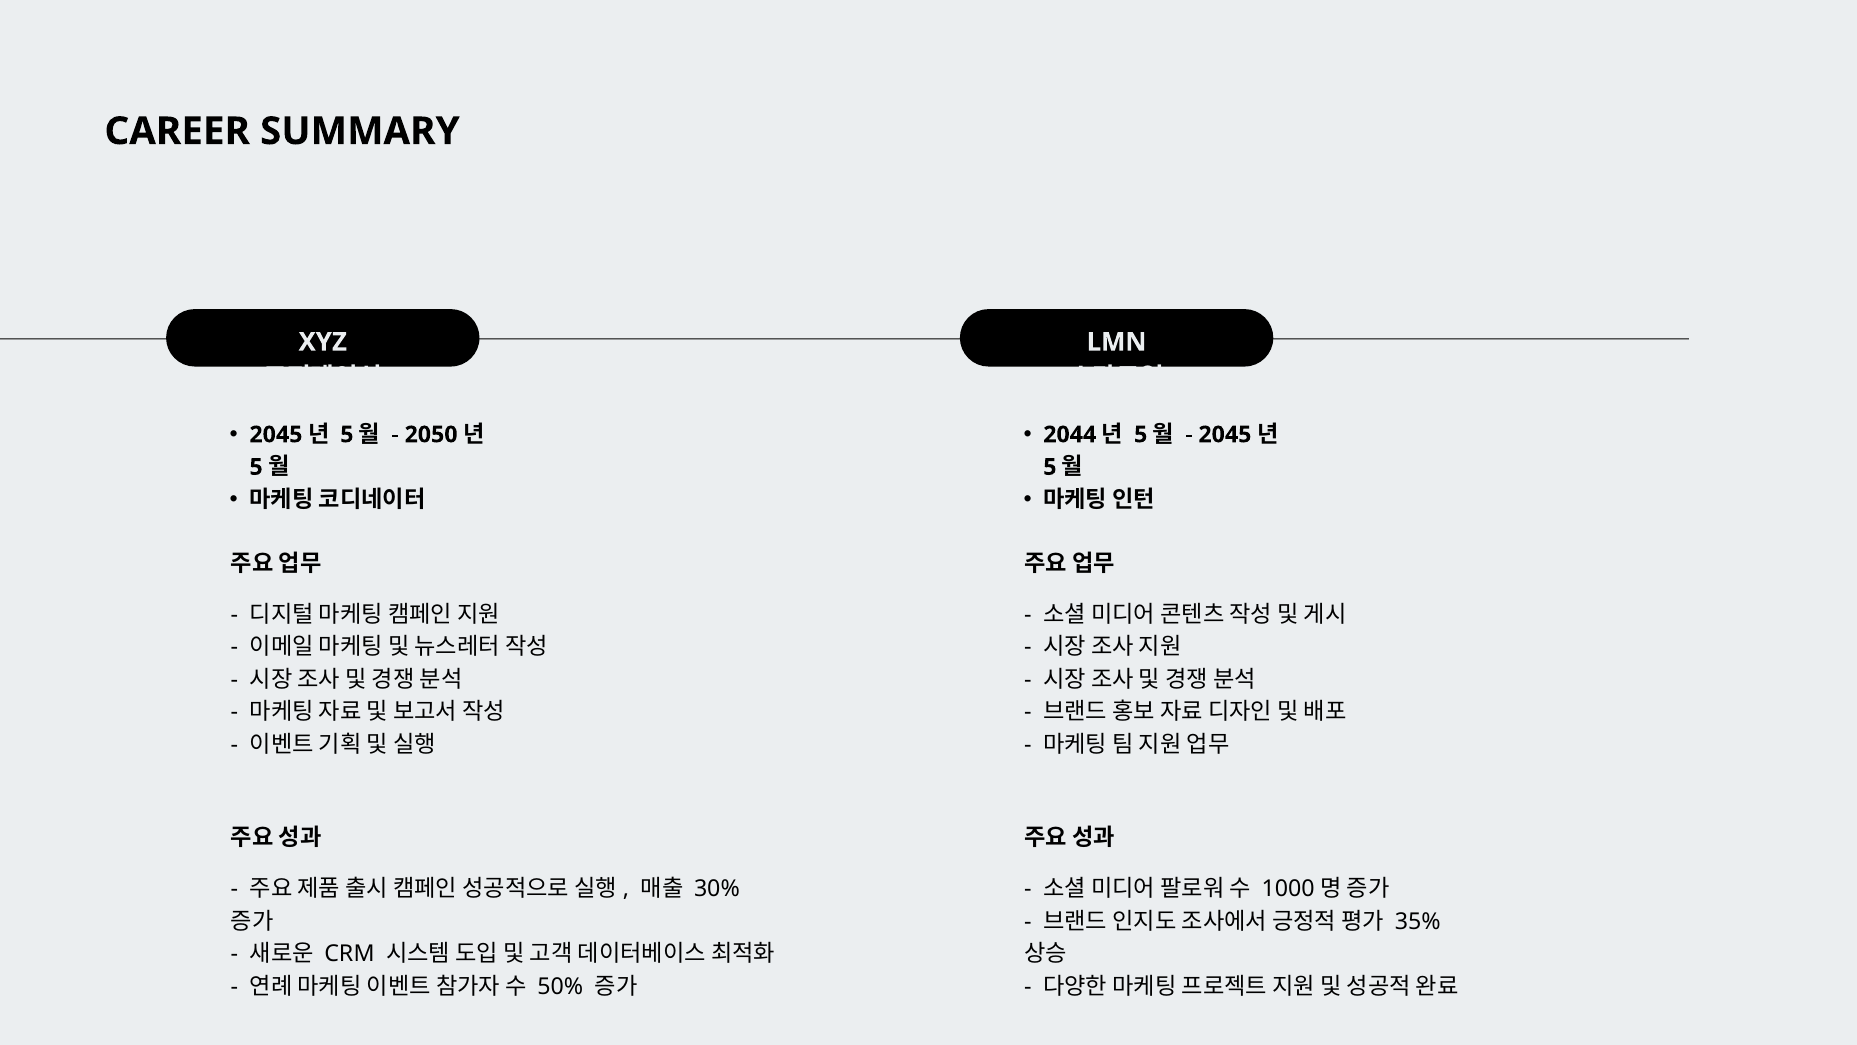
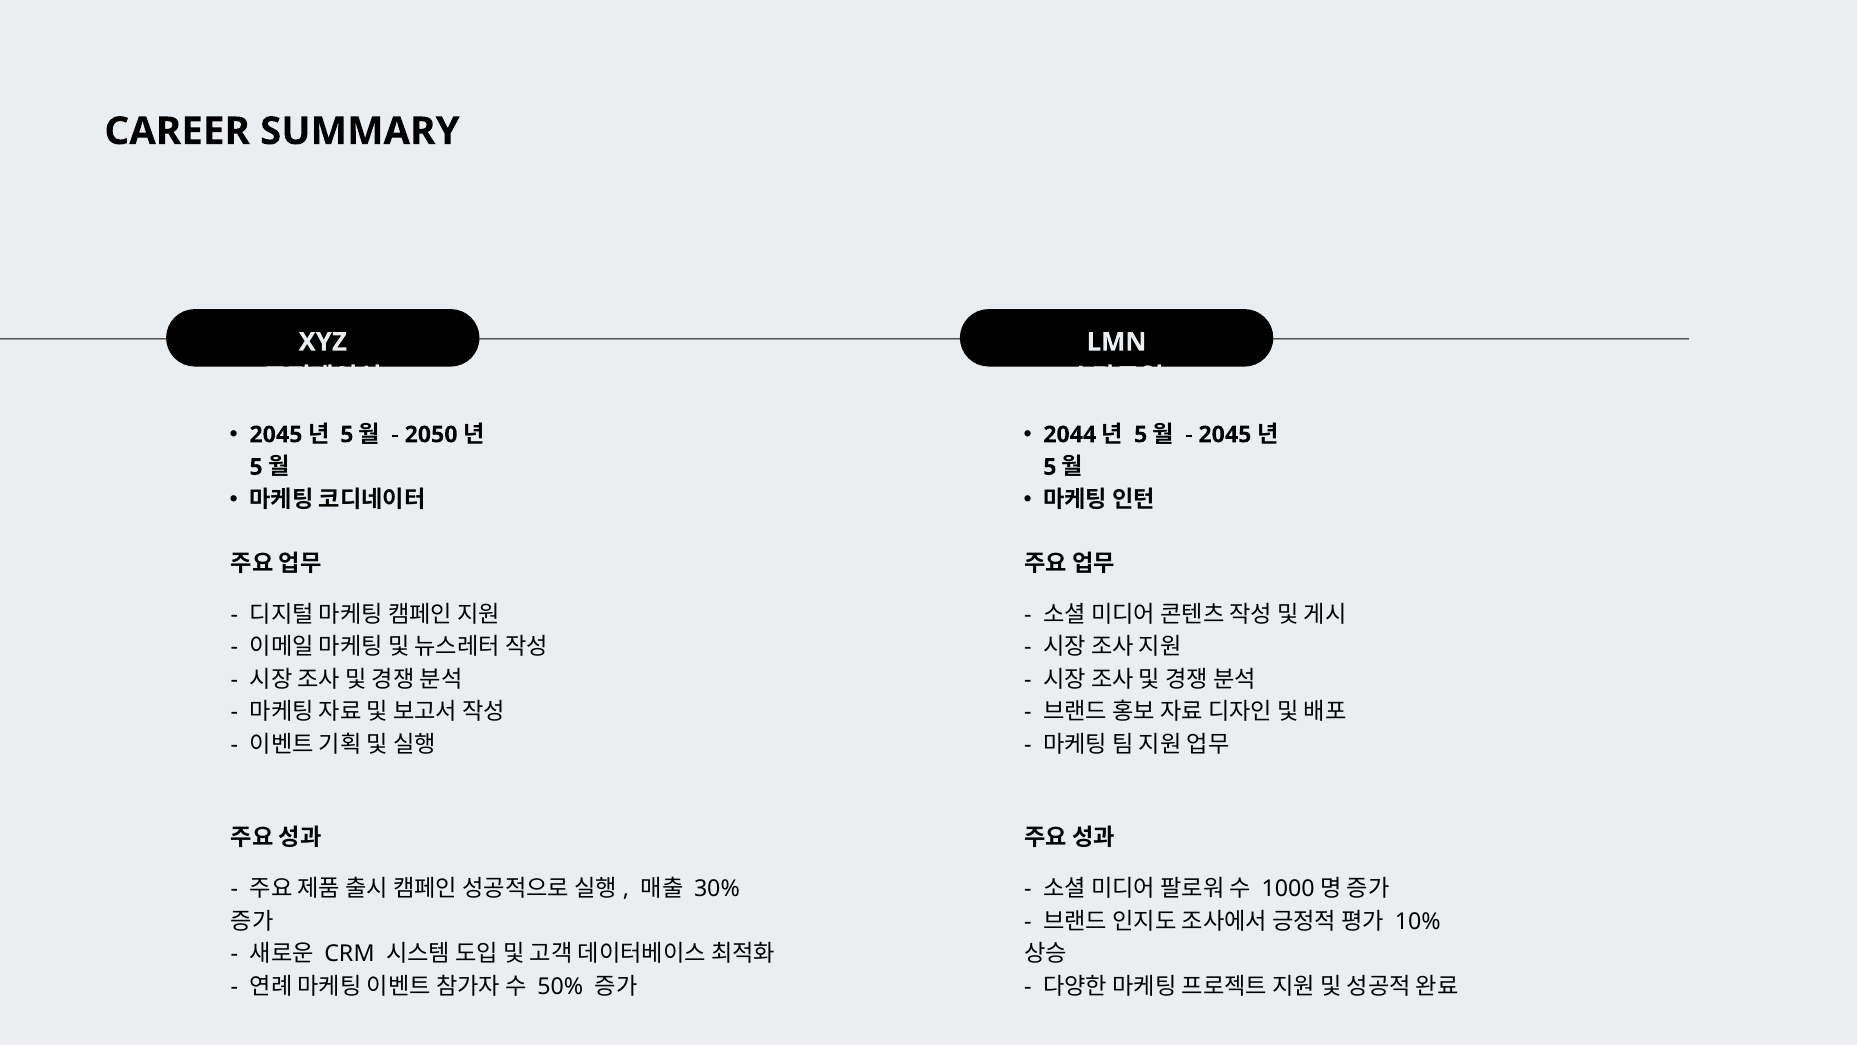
35%: 35% -> 10%
